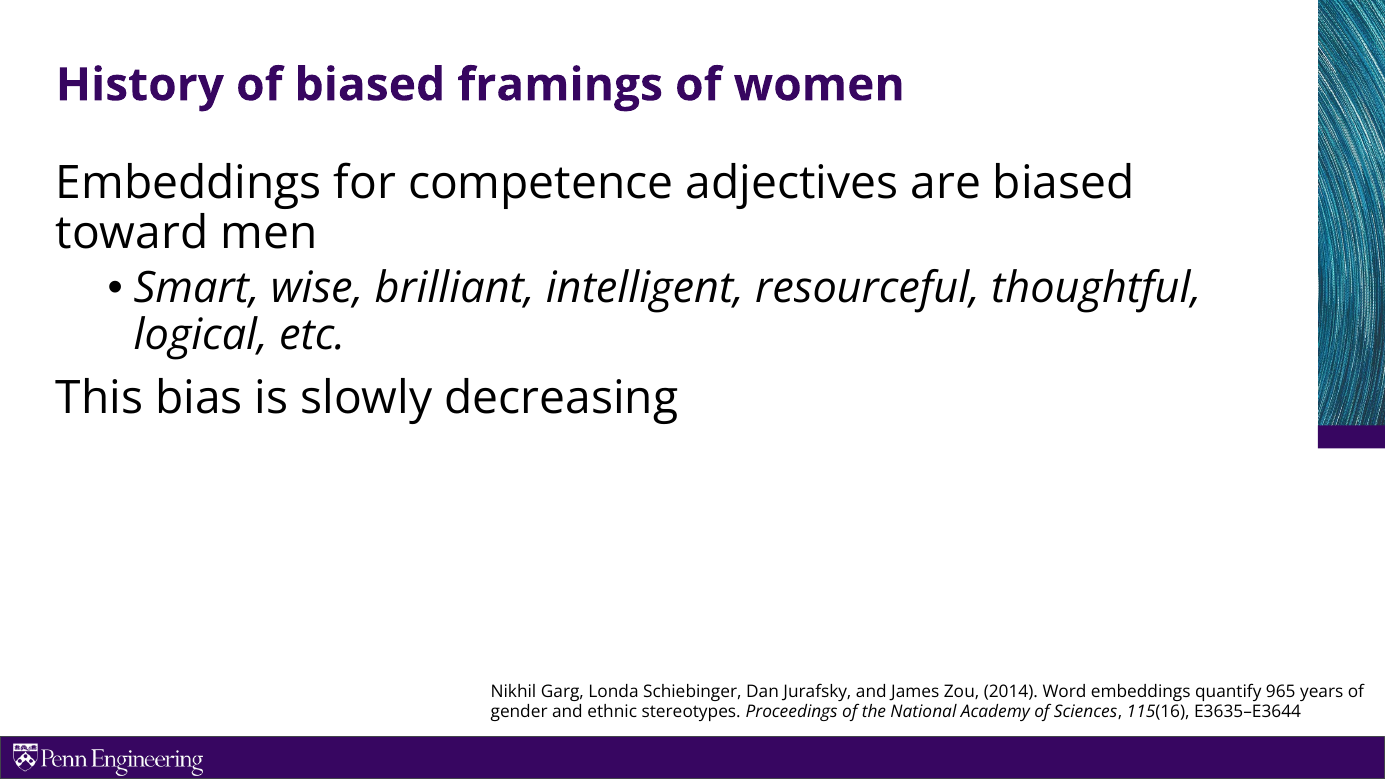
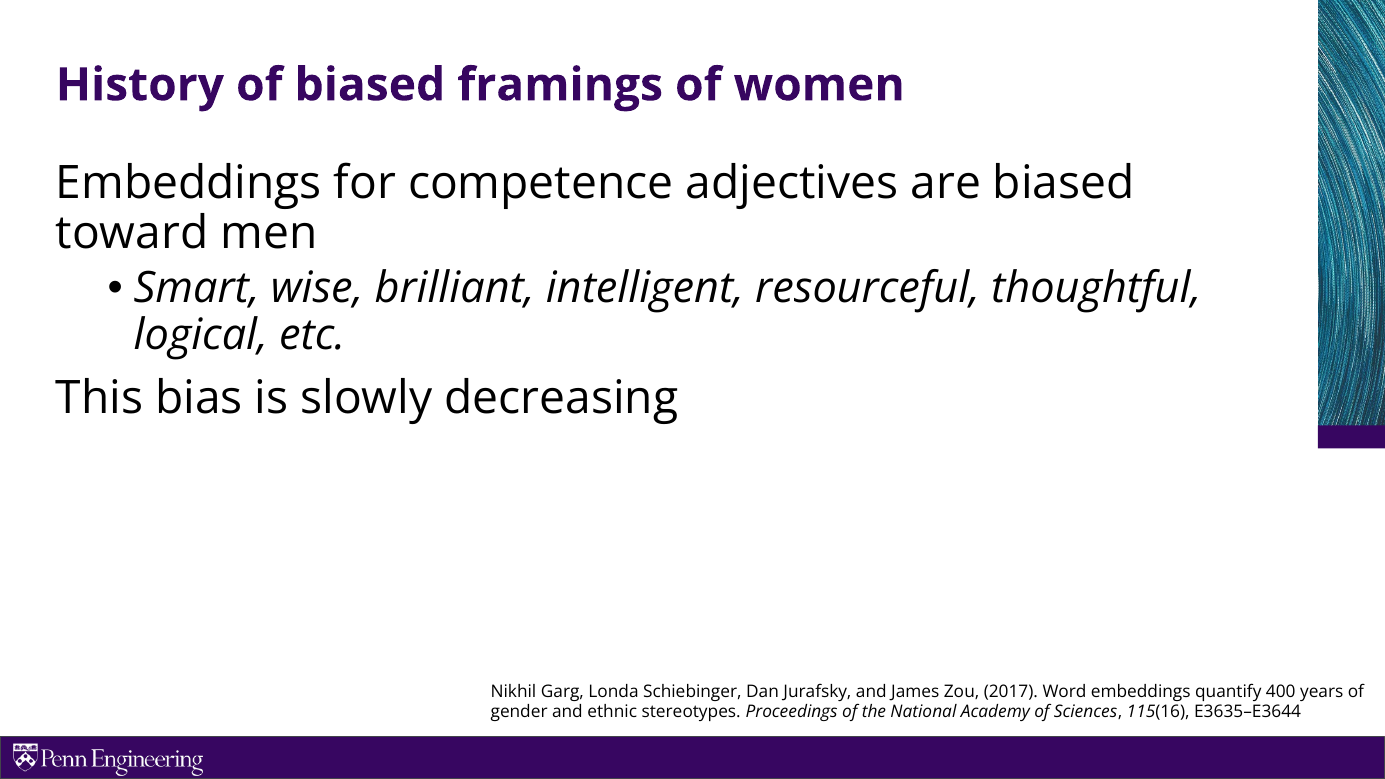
2014: 2014 -> 2017
965: 965 -> 400
